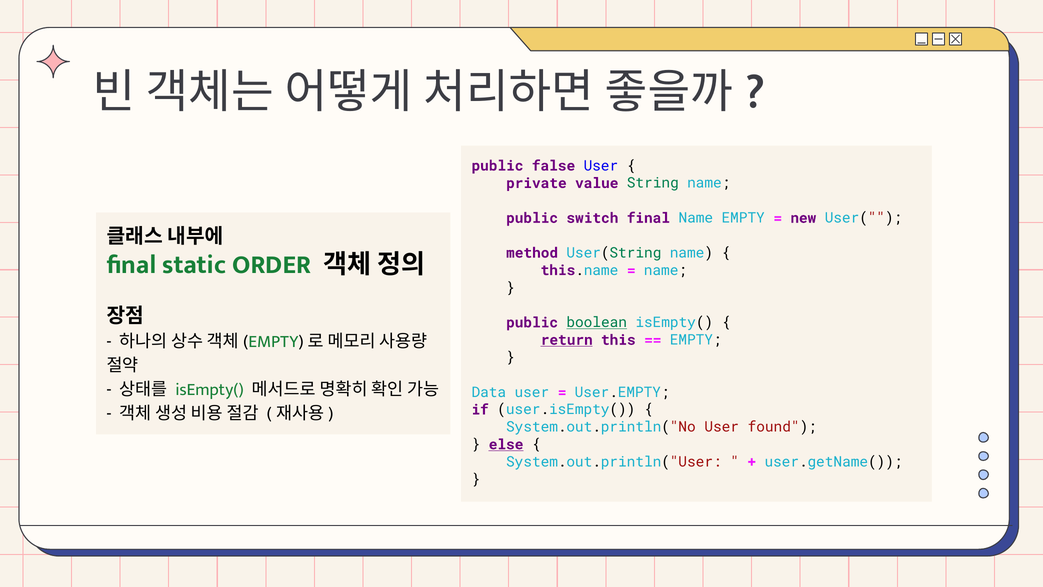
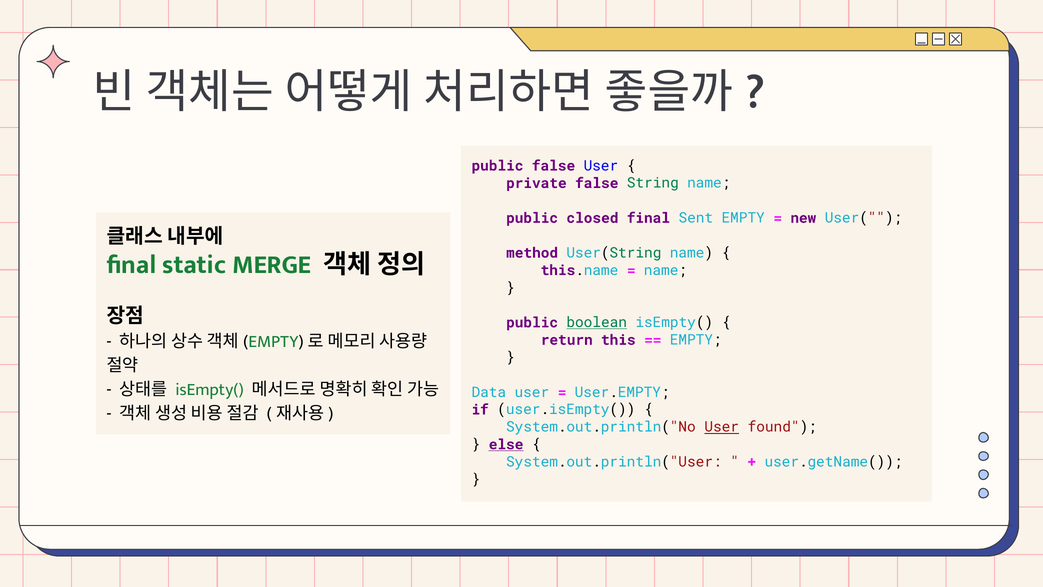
private value: value -> false
switch: switch -> closed
final Name: Name -> Sent
ORDER: ORDER -> MERGE
return underline: present -> none
User at (722, 427) underline: none -> present
